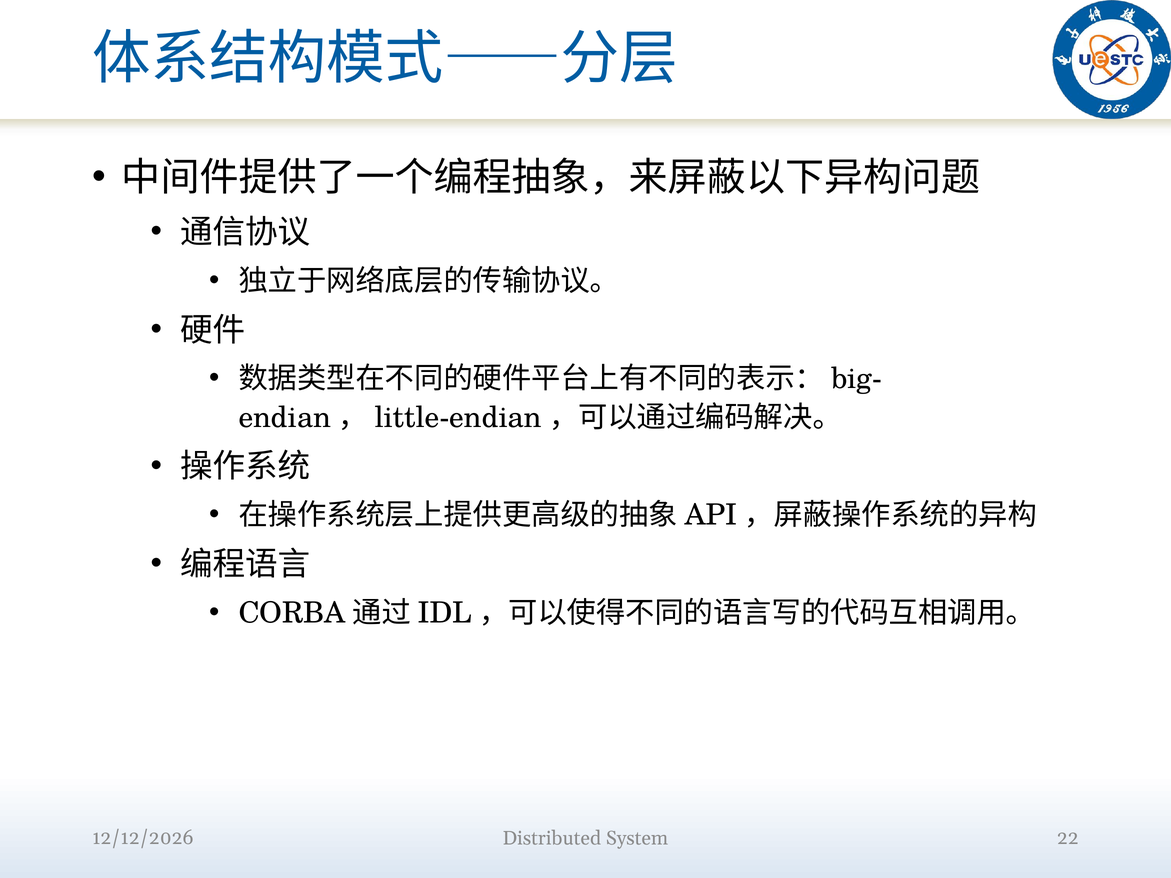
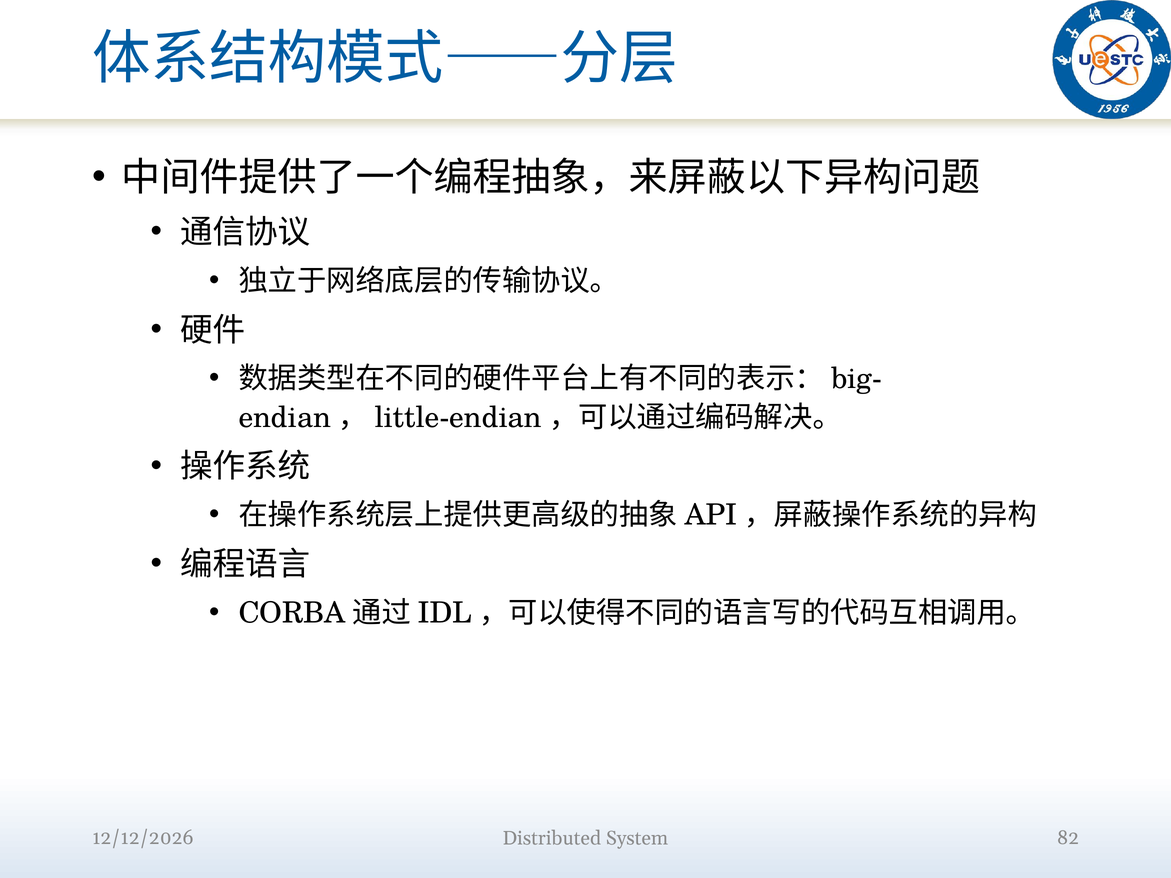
22: 22 -> 82
